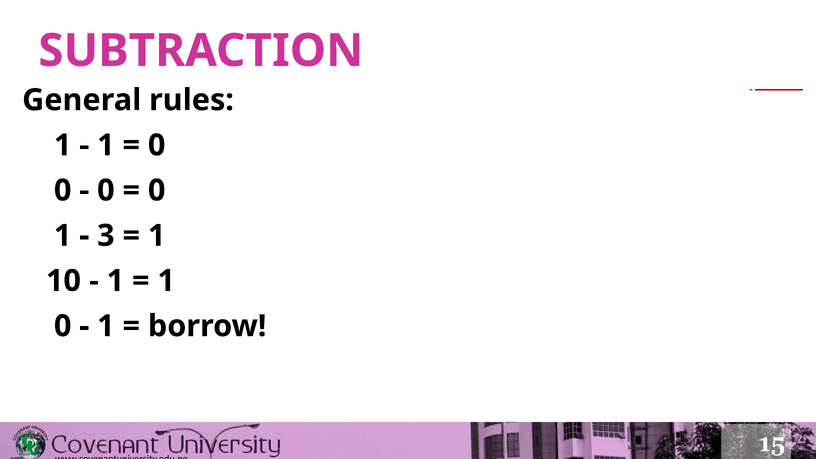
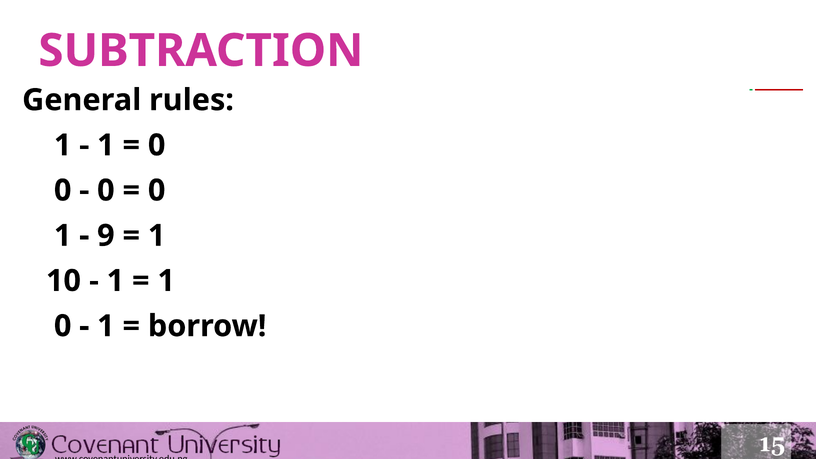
3: 3 -> 9
